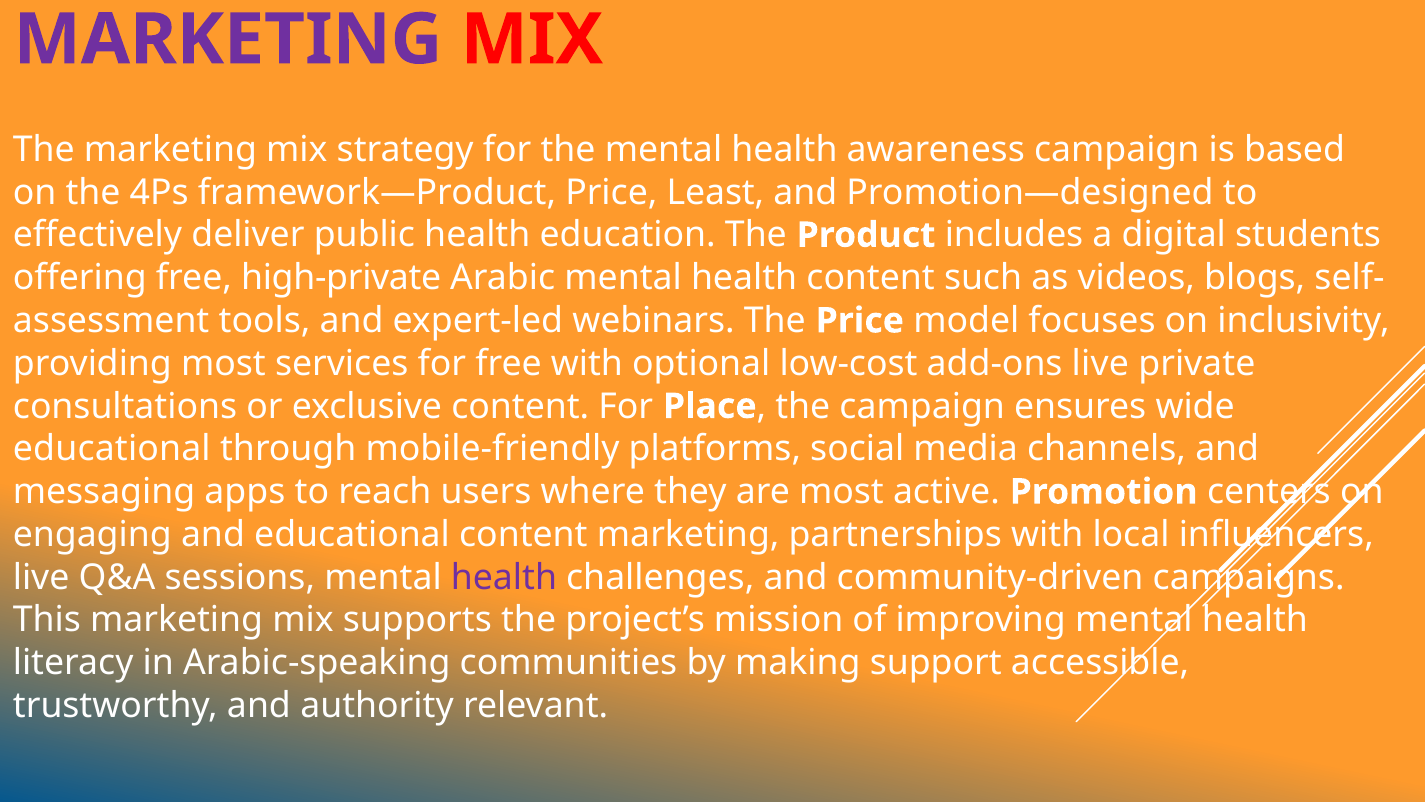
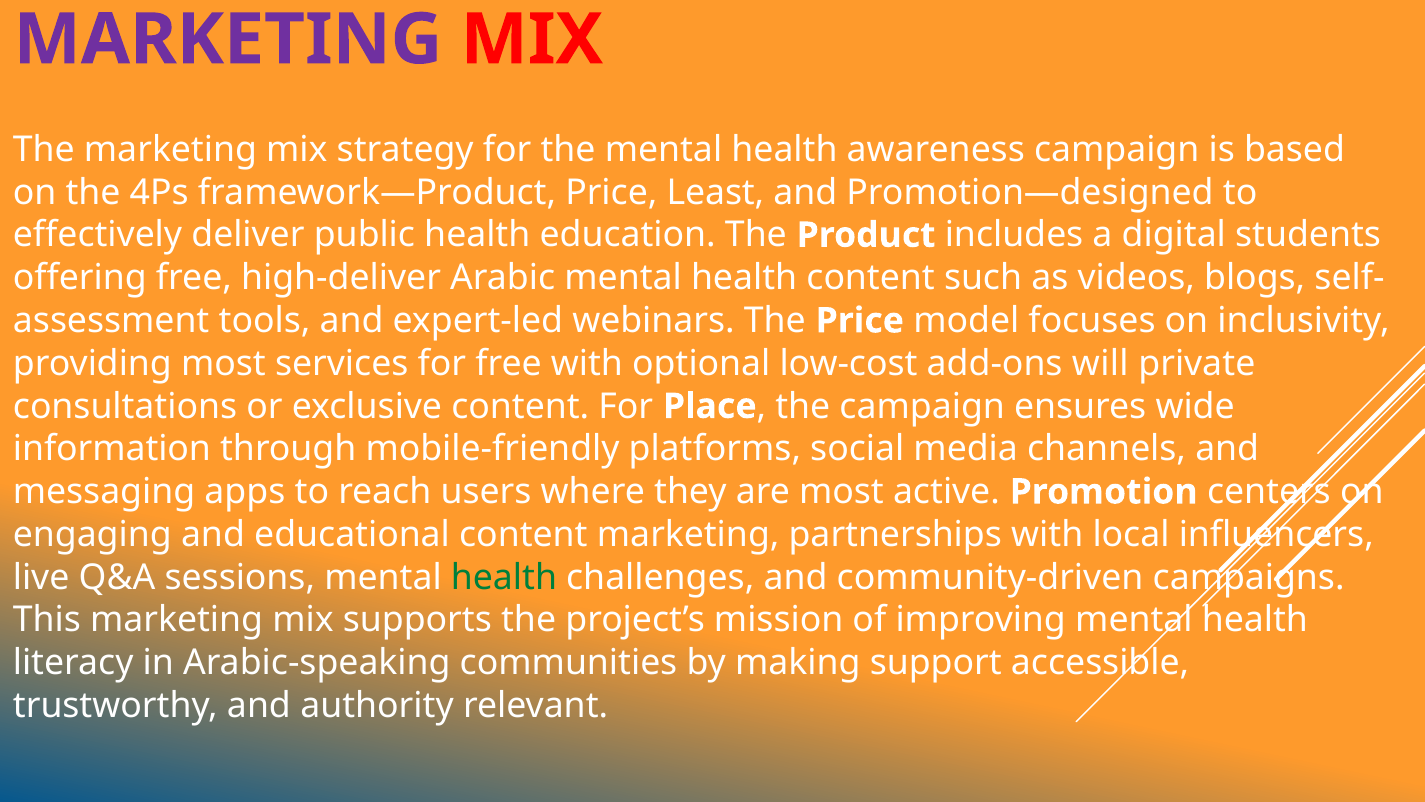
high-private: high-private -> high-deliver
add-ons live: live -> will
educational at (112, 449): educational -> information
health at (504, 577) colour: purple -> green
